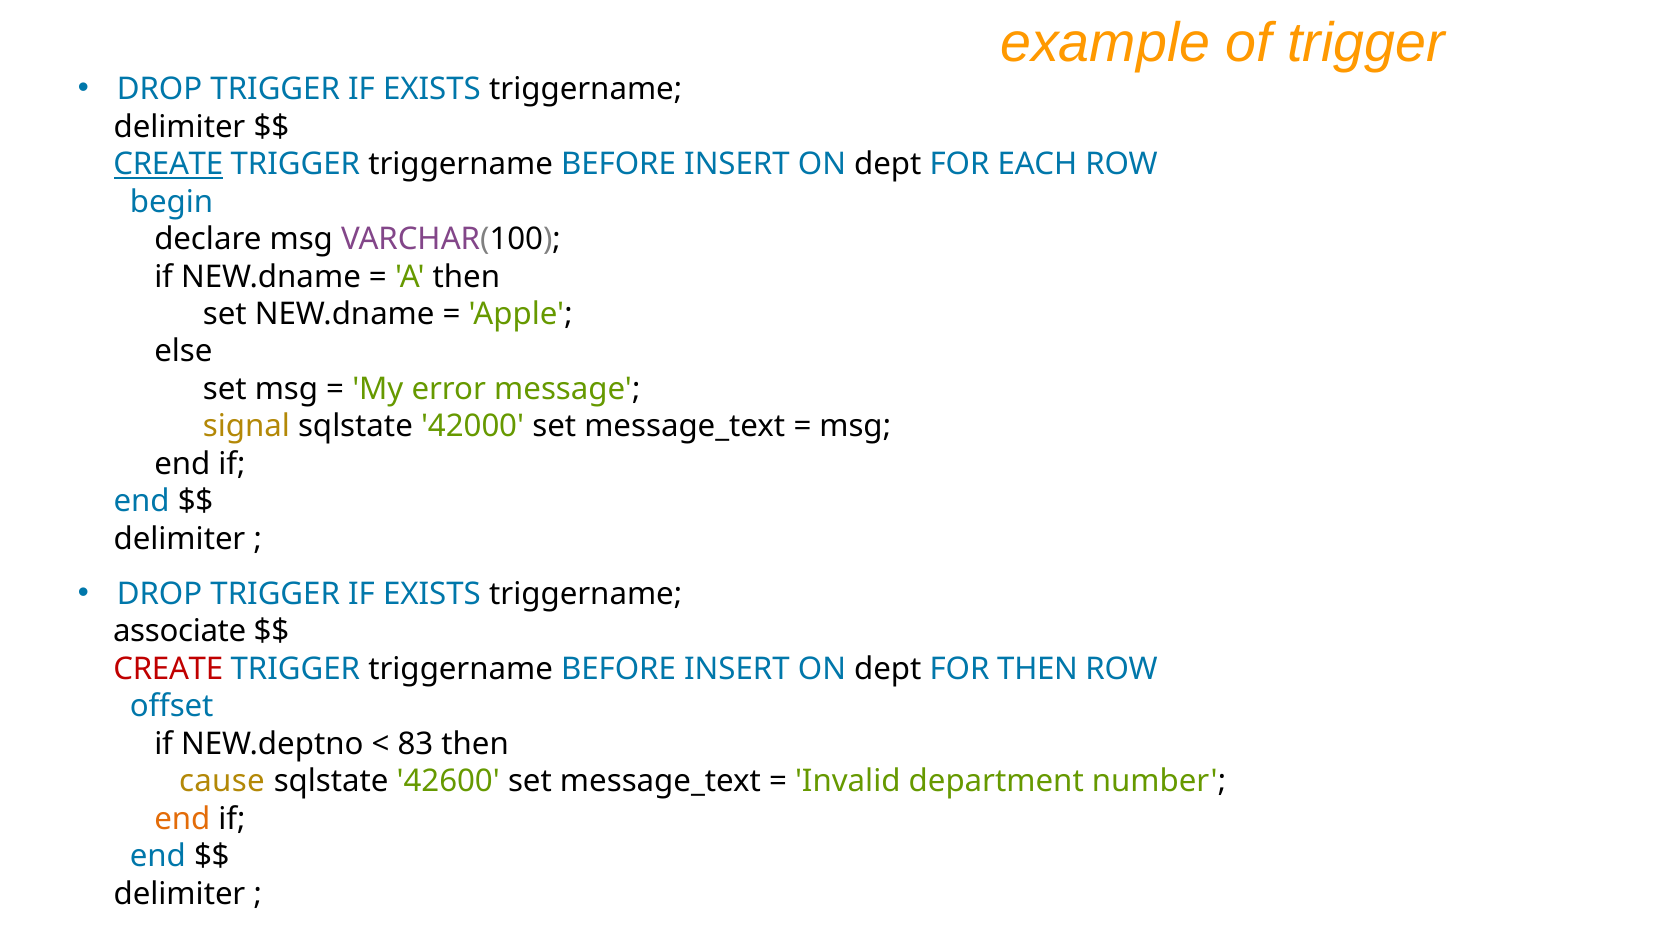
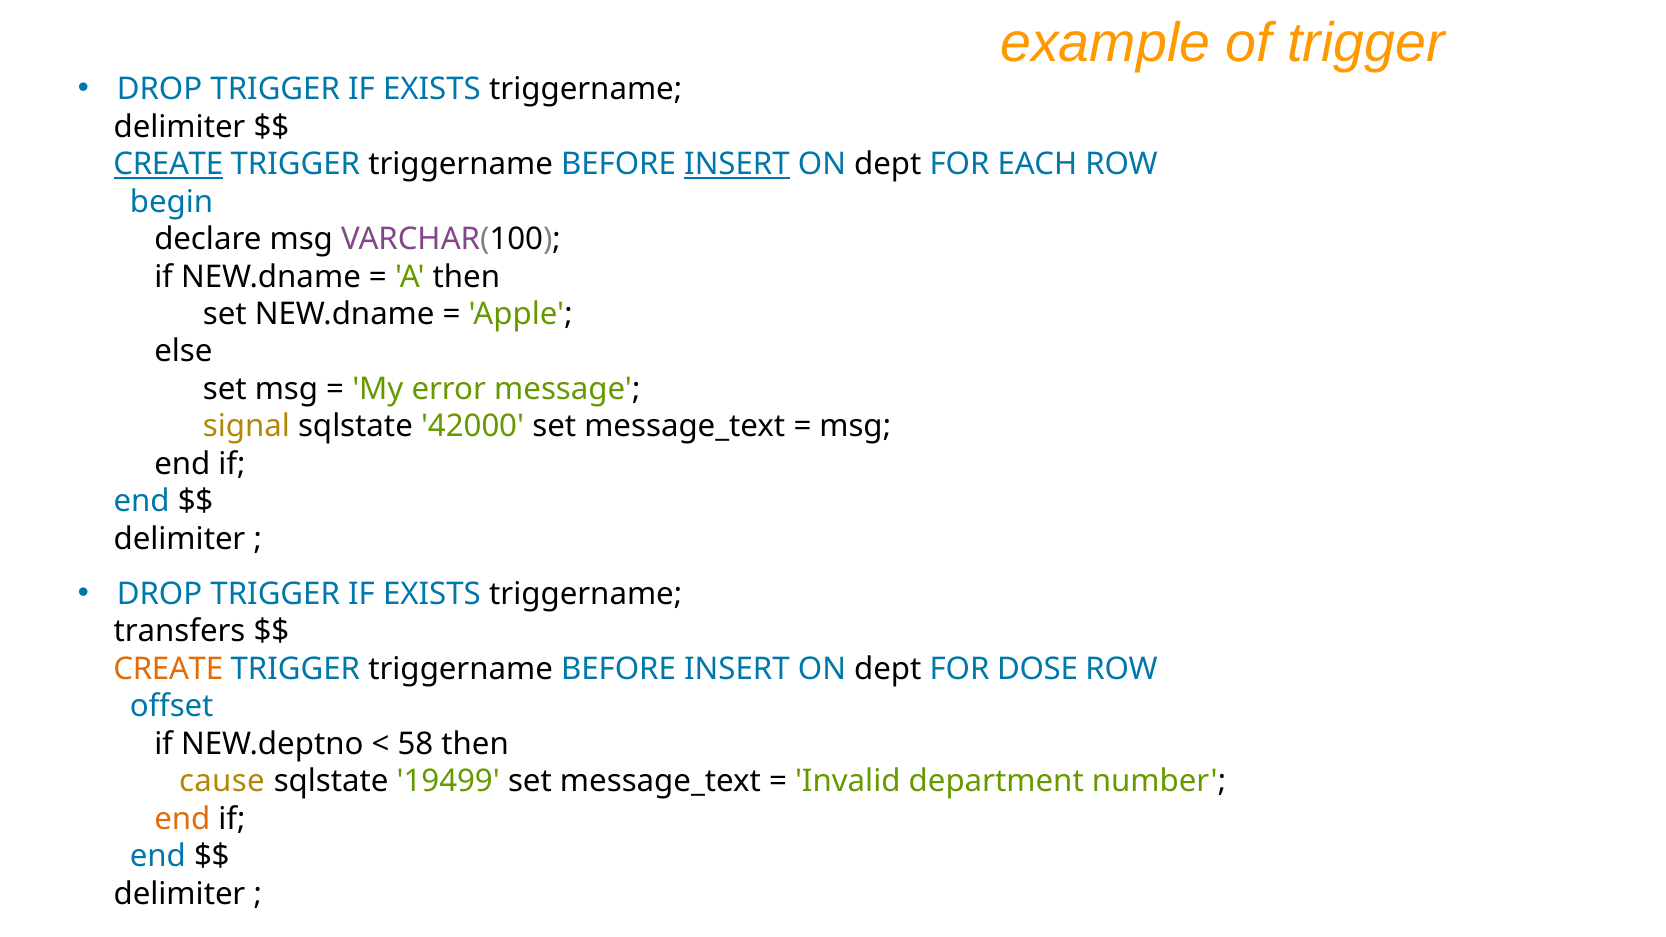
INSERT at (737, 164) underline: none -> present
associate: associate -> transfers
CREATE at (168, 669) colour: red -> orange
FOR THEN: THEN -> DOSE
83: 83 -> 58
42600: 42600 -> 19499
